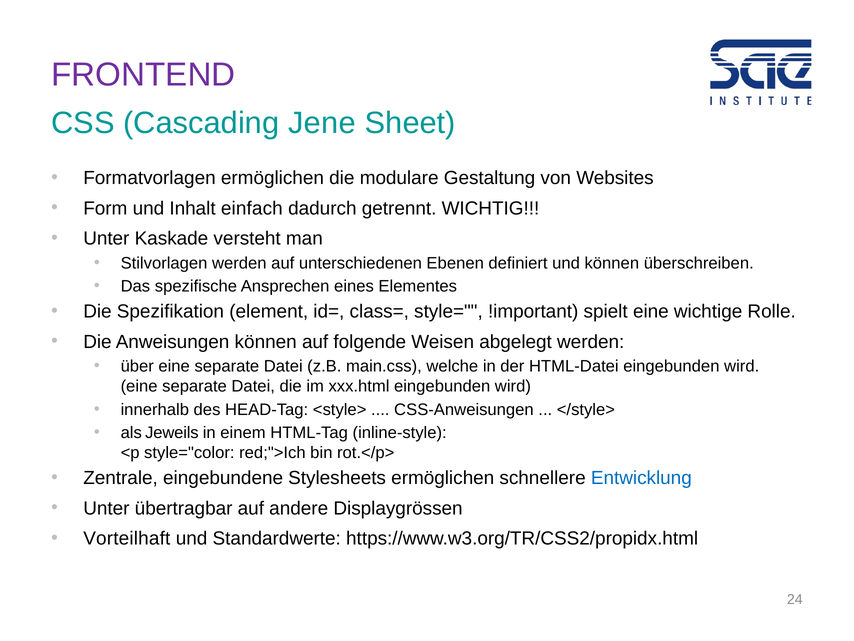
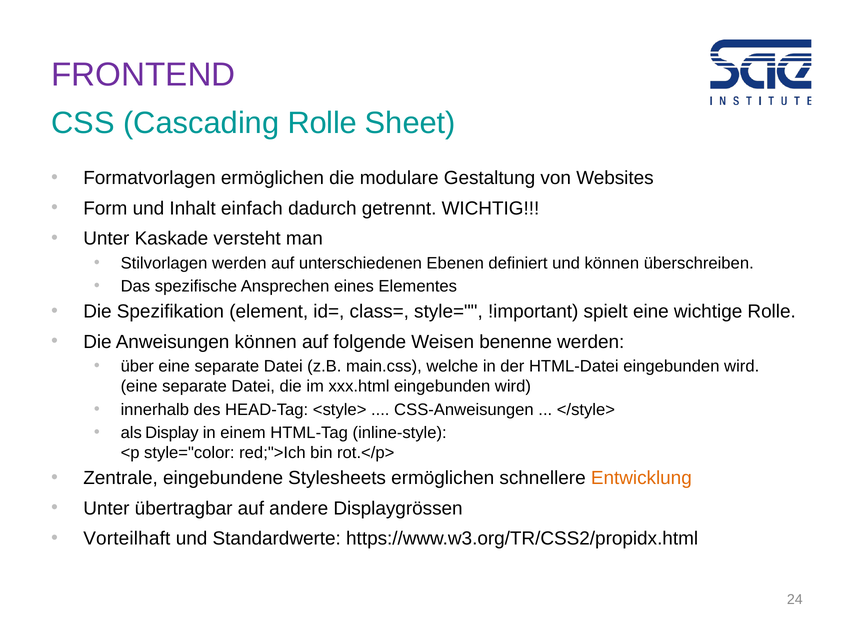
Cascading Jene: Jene -> Rolle
abgelegt: abgelegt -> benenne
Jeweils: Jeweils -> Display
Entwicklung colour: blue -> orange
